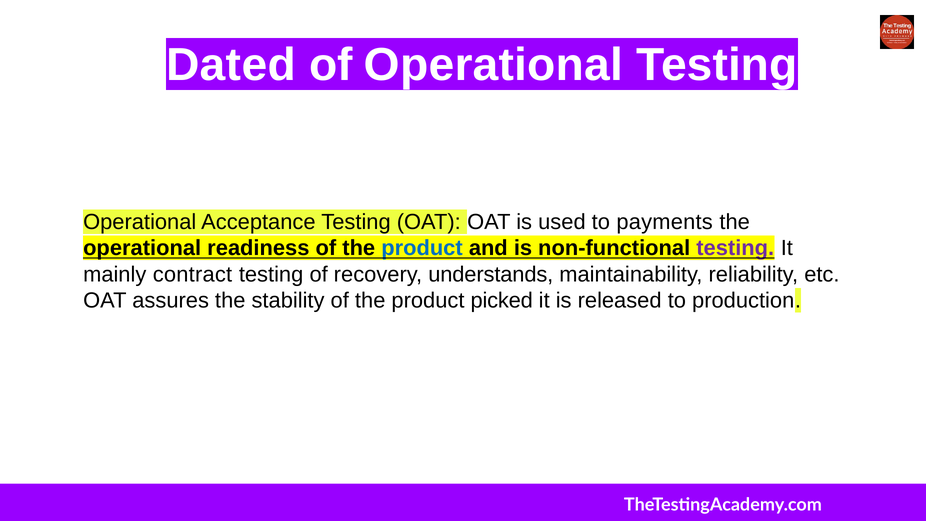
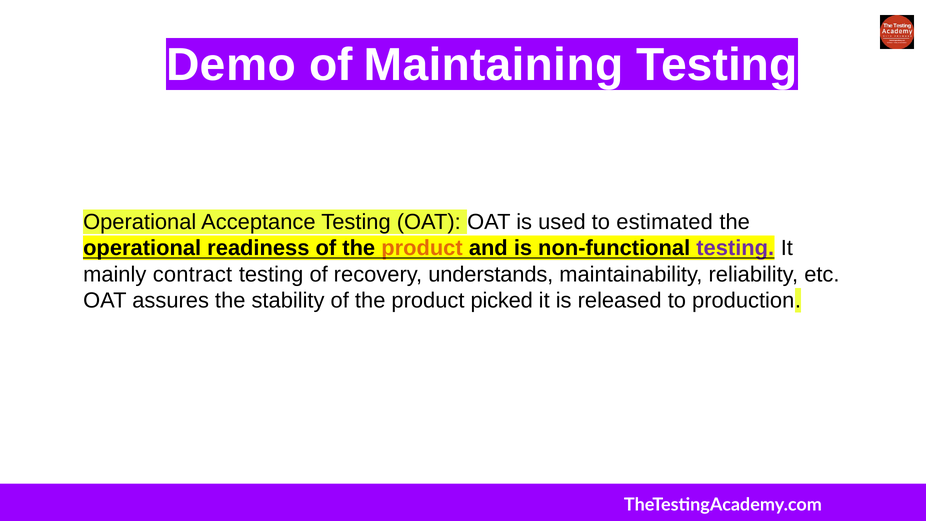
Dated: Dated -> Demo
of Operational: Operational -> Maintaining
payments: payments -> estimated
product at (422, 248) colour: blue -> orange
